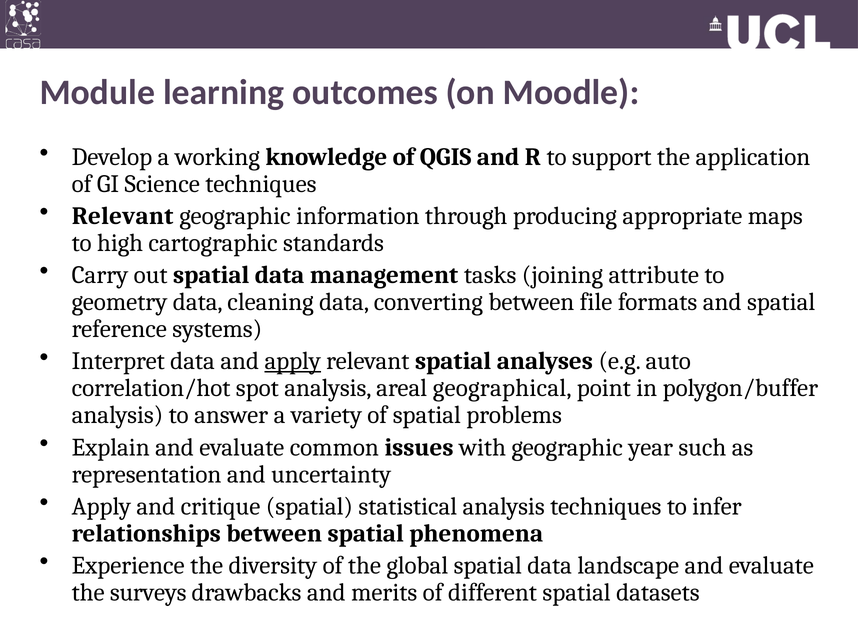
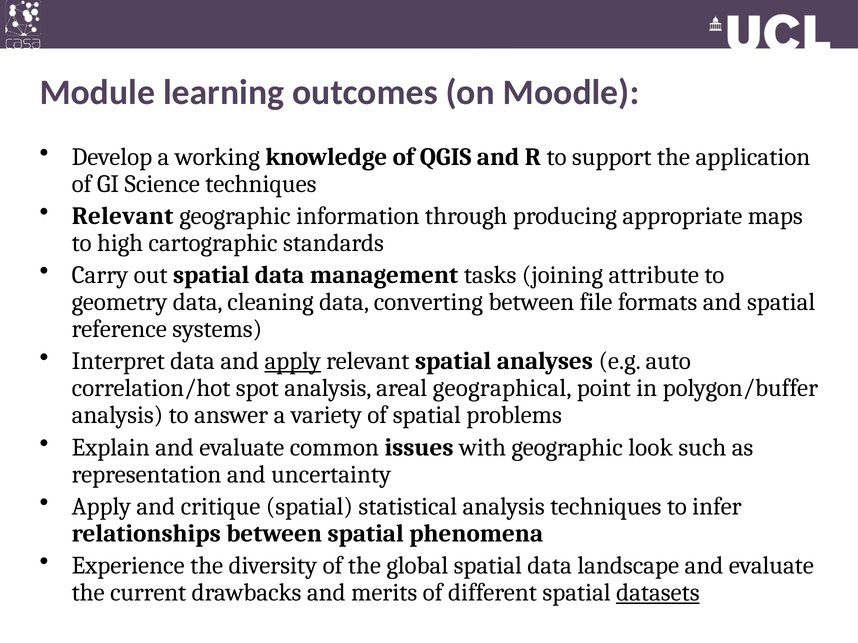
year: year -> look
surveys: surveys -> current
datasets underline: none -> present
